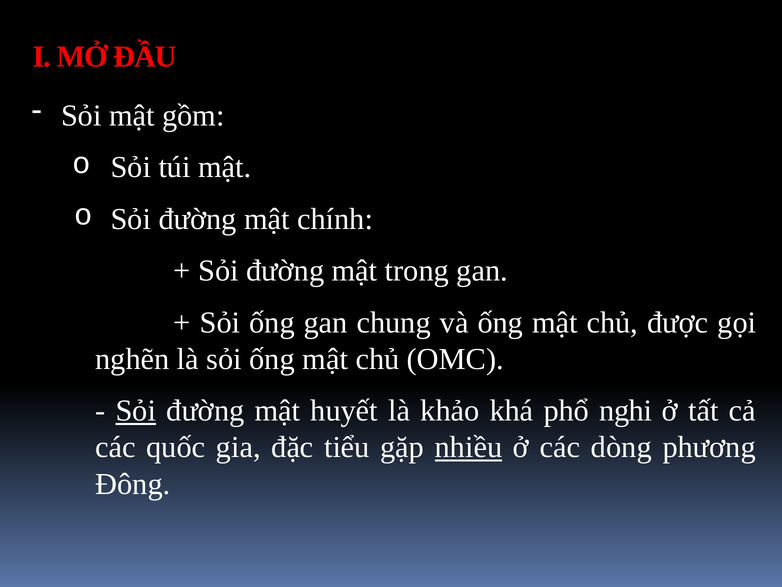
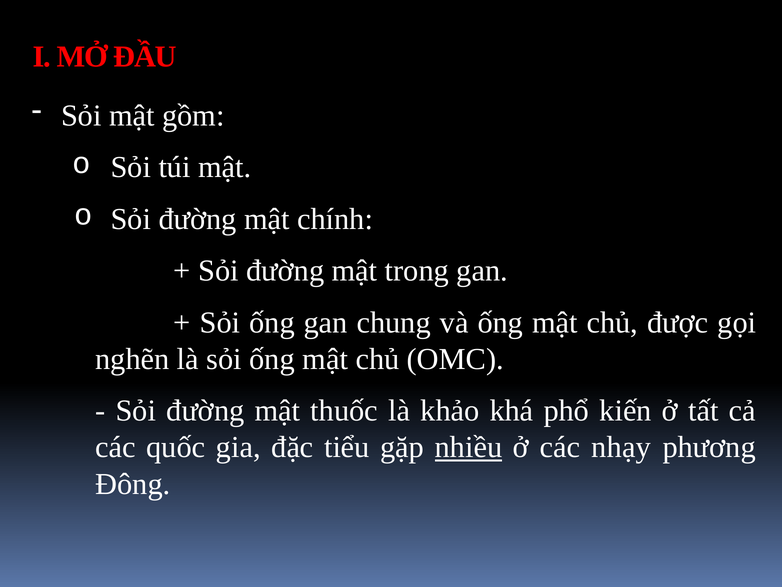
Sỏi at (136, 411) underline: present -> none
huyết: huyết -> thuốc
nghi: nghi -> kiến
dòng: dòng -> nhạy
